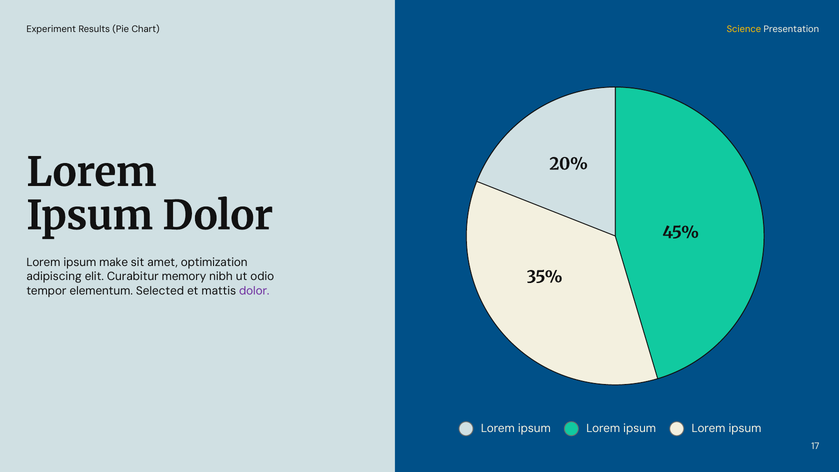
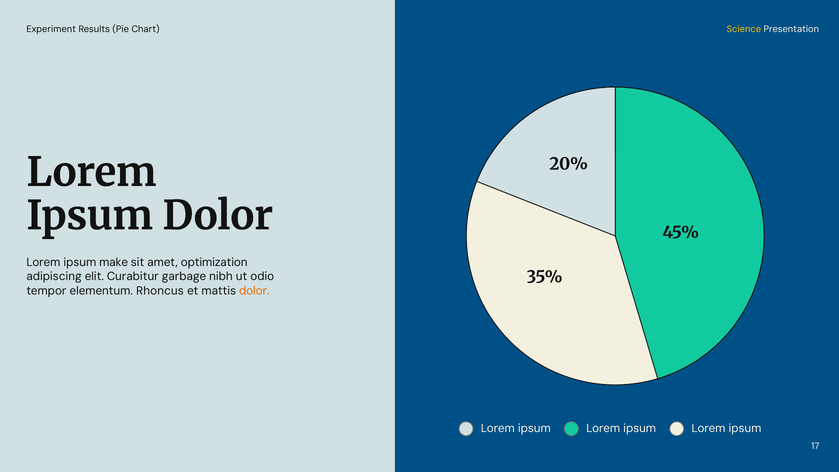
memory: memory -> garbage
Selected: Selected -> Rhoncus
dolor at (254, 291) colour: purple -> orange
